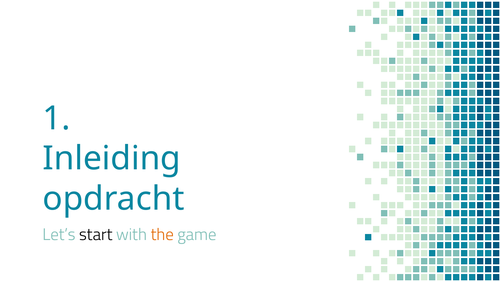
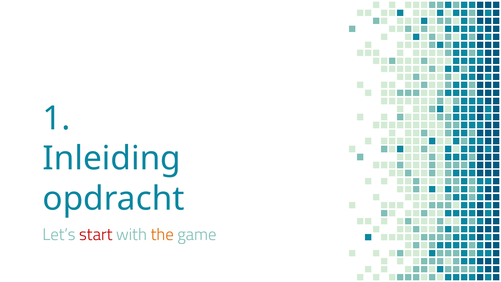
start colour: black -> red
